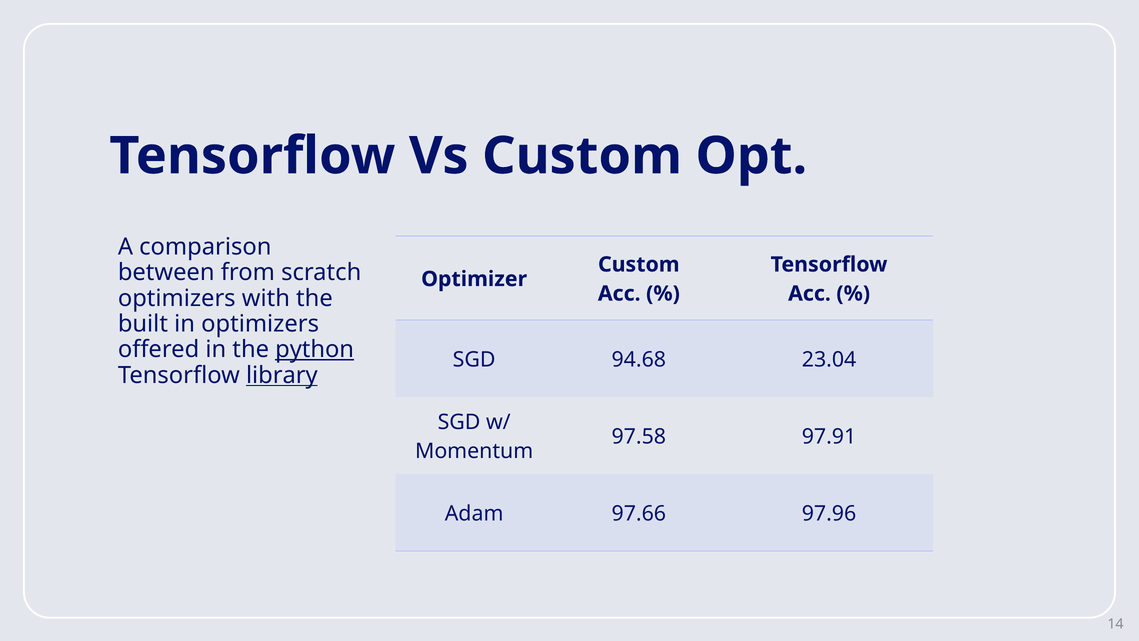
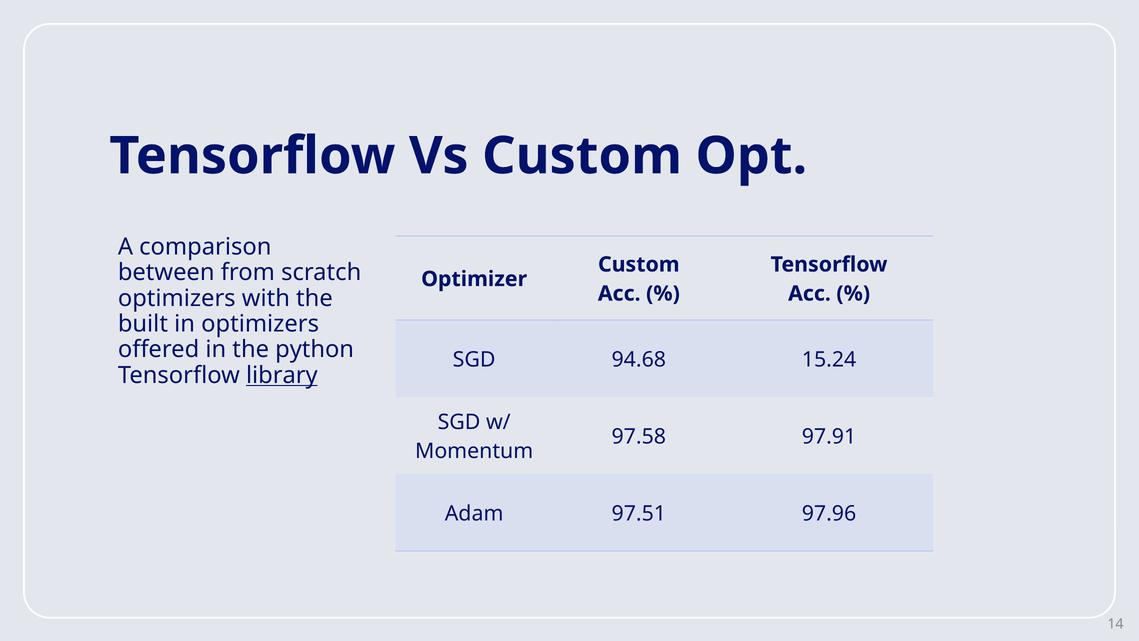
python underline: present -> none
23.04: 23.04 -> 15.24
97.66: 97.66 -> 97.51
